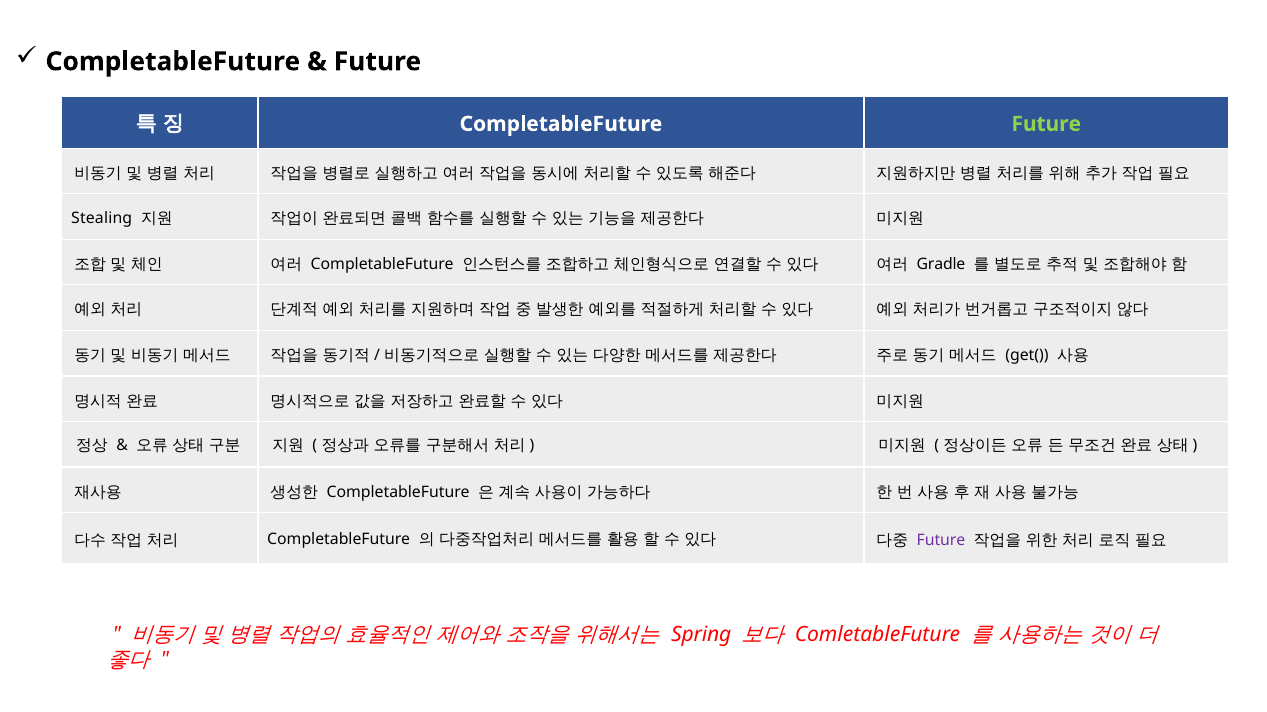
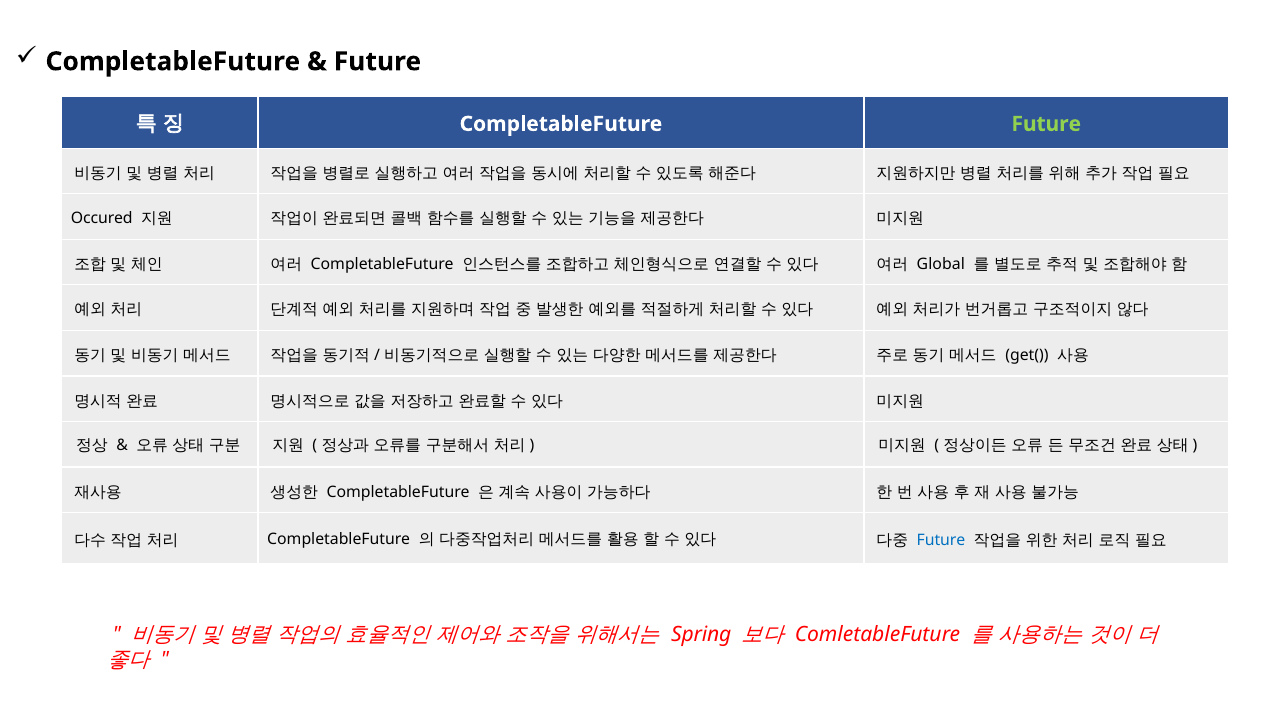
Stealing: Stealing -> Occured
Gradle: Gradle -> Global
Future at (941, 541) colour: purple -> blue
